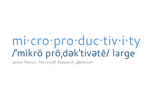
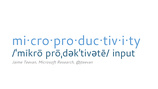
large: large -> input
